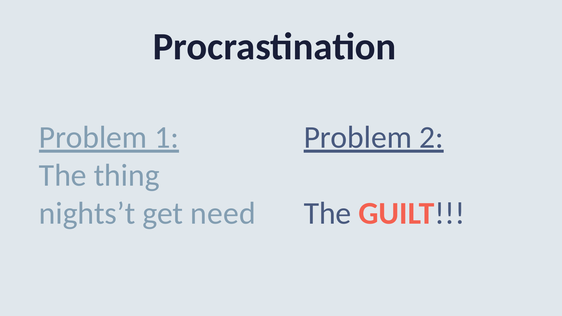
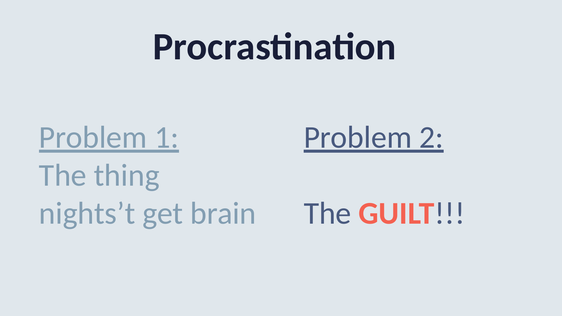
need: need -> brain
